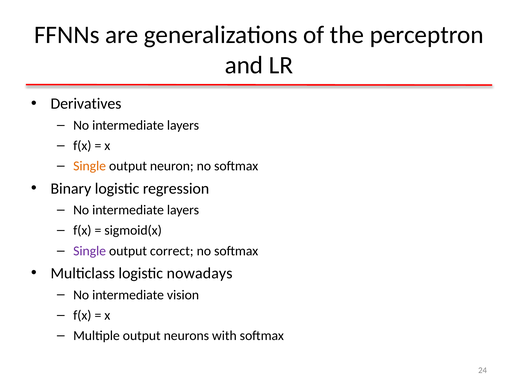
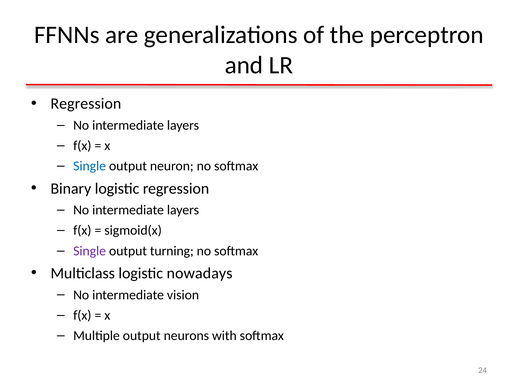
Derivatives at (86, 104): Derivatives -> Regression
Single at (90, 166) colour: orange -> blue
correct: correct -> turning
